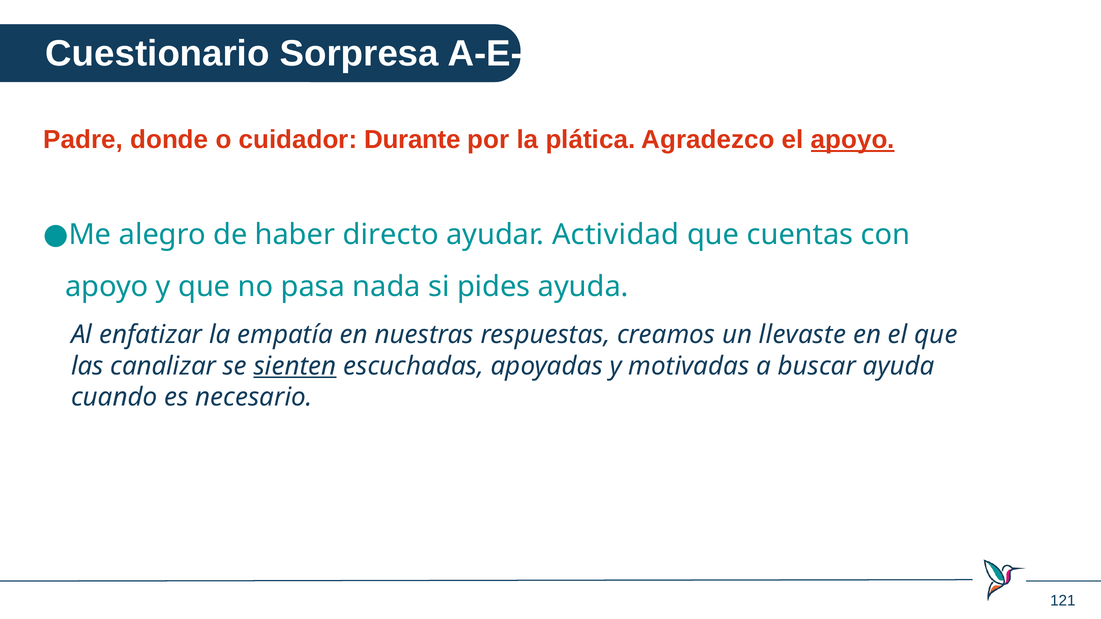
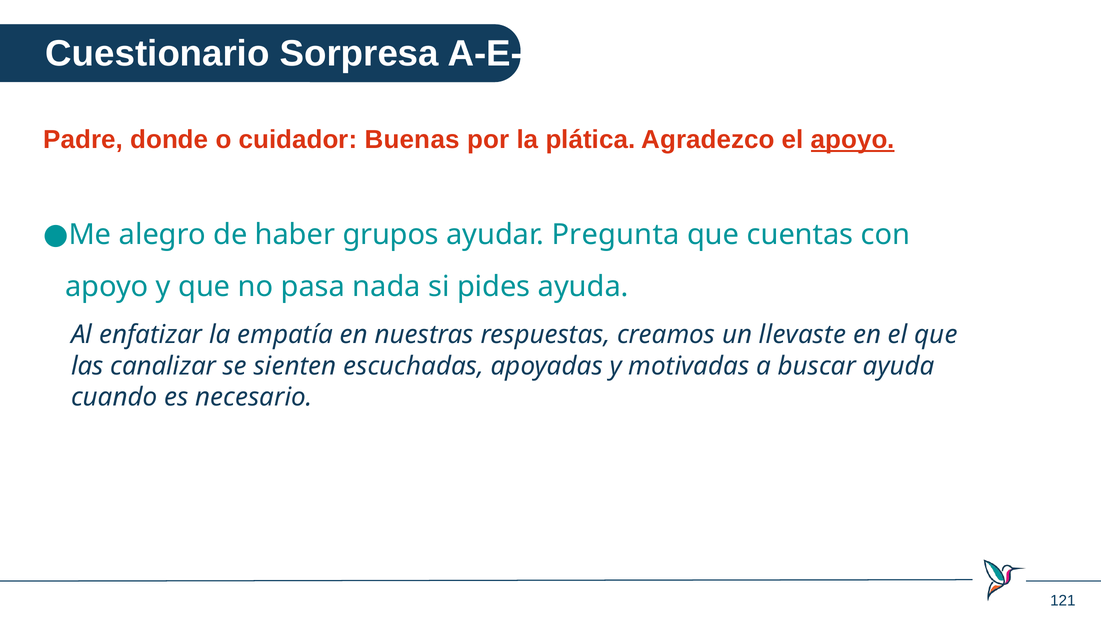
Durante: Durante -> Buenas
directo: directo -> grupos
Actividad: Actividad -> Pregunta
sienten underline: present -> none
